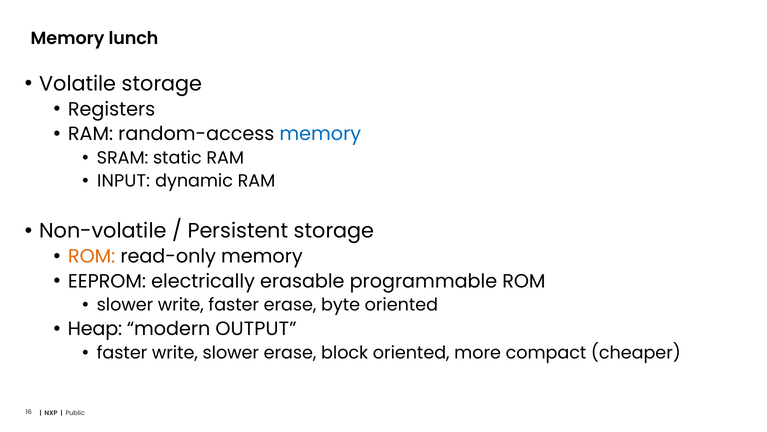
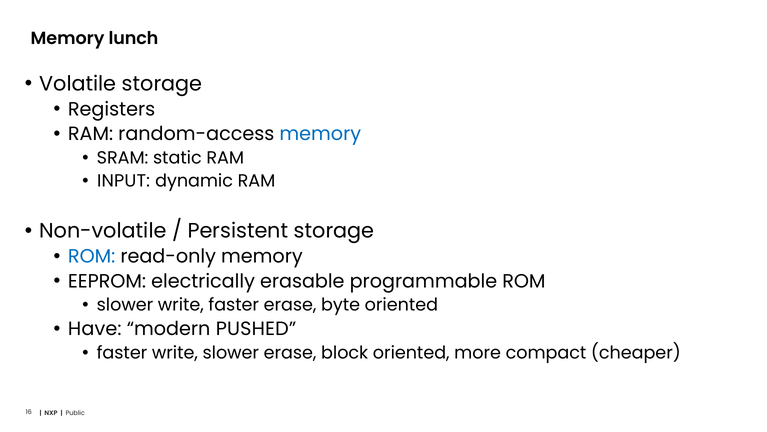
ROM at (92, 256) colour: orange -> blue
Heap: Heap -> Have
OUTPUT: OUTPUT -> PUSHED
